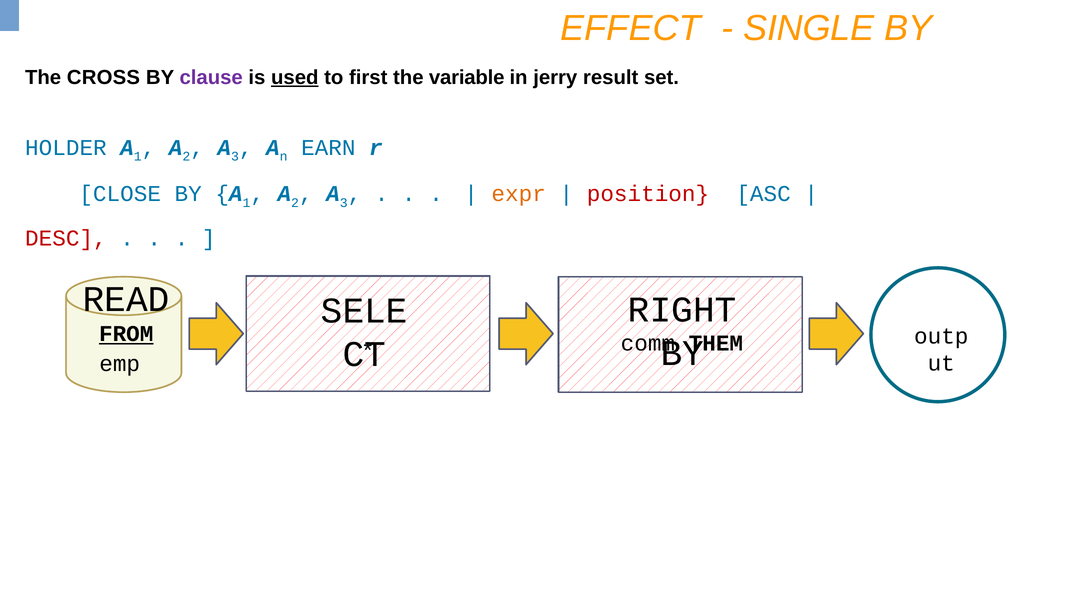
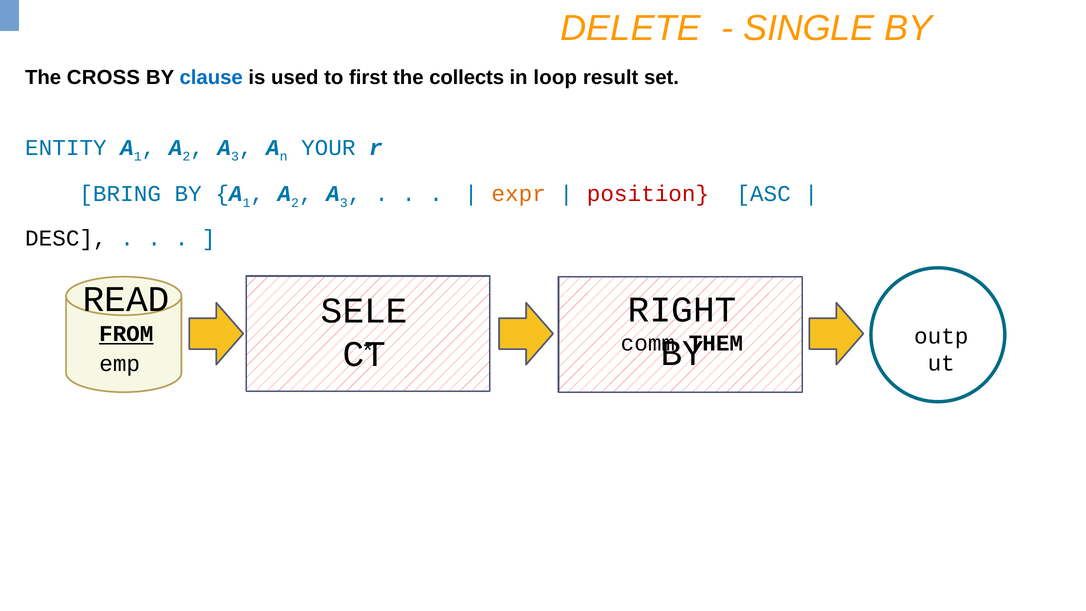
EFFECT: EFFECT -> DELETE
clause colour: purple -> blue
used underline: present -> none
variable: variable -> collects
jerry: jerry -> loop
HOLDER: HOLDER -> ENTITY
EARN: EARN -> YOUR
CLOSE: CLOSE -> BRING
DESC colour: red -> black
